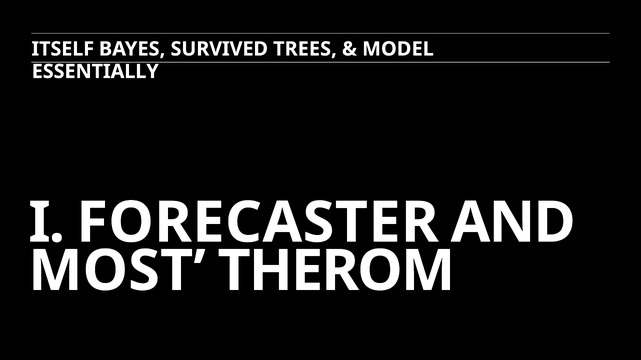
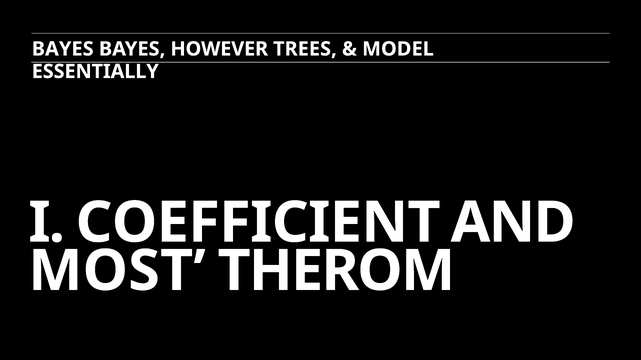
ITSELF at (63, 49): ITSELF -> BAYES
SURVIVED: SURVIVED -> HOWEVER
FORECASTER: FORECASTER -> COEFFICIENT
